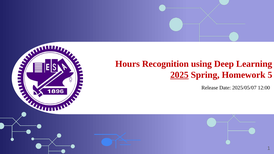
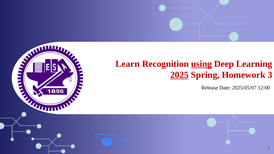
Hours: Hours -> Learn
using underline: none -> present
5: 5 -> 3
